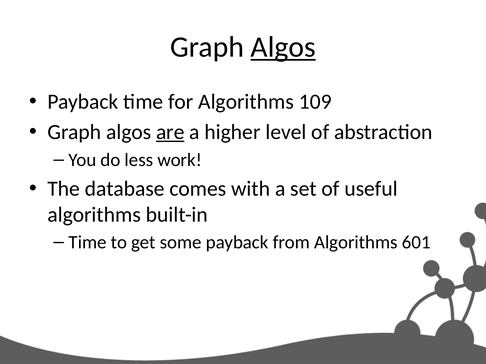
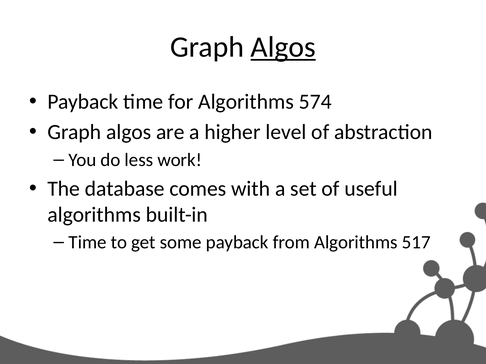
109: 109 -> 574
are underline: present -> none
601: 601 -> 517
